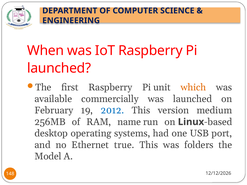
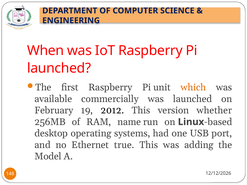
2012 colour: blue -> black
medium: medium -> whether
folders: folders -> adding
